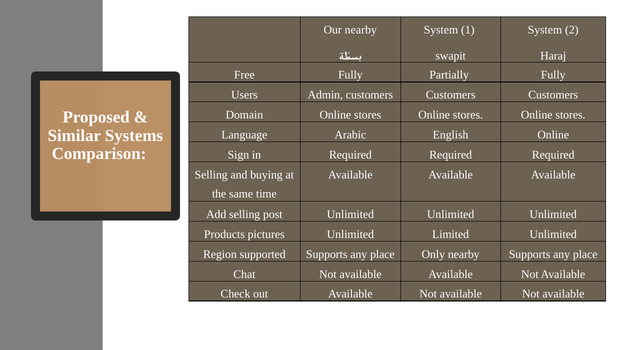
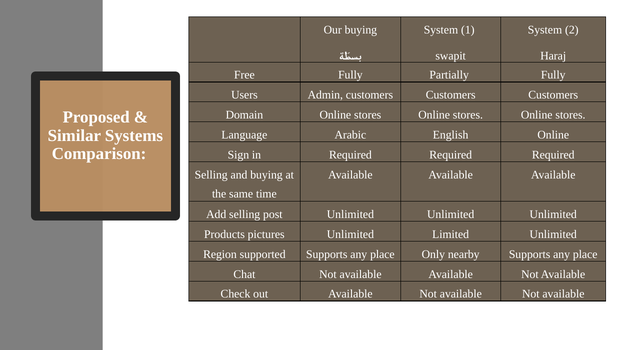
Our nearby: nearby -> buying
